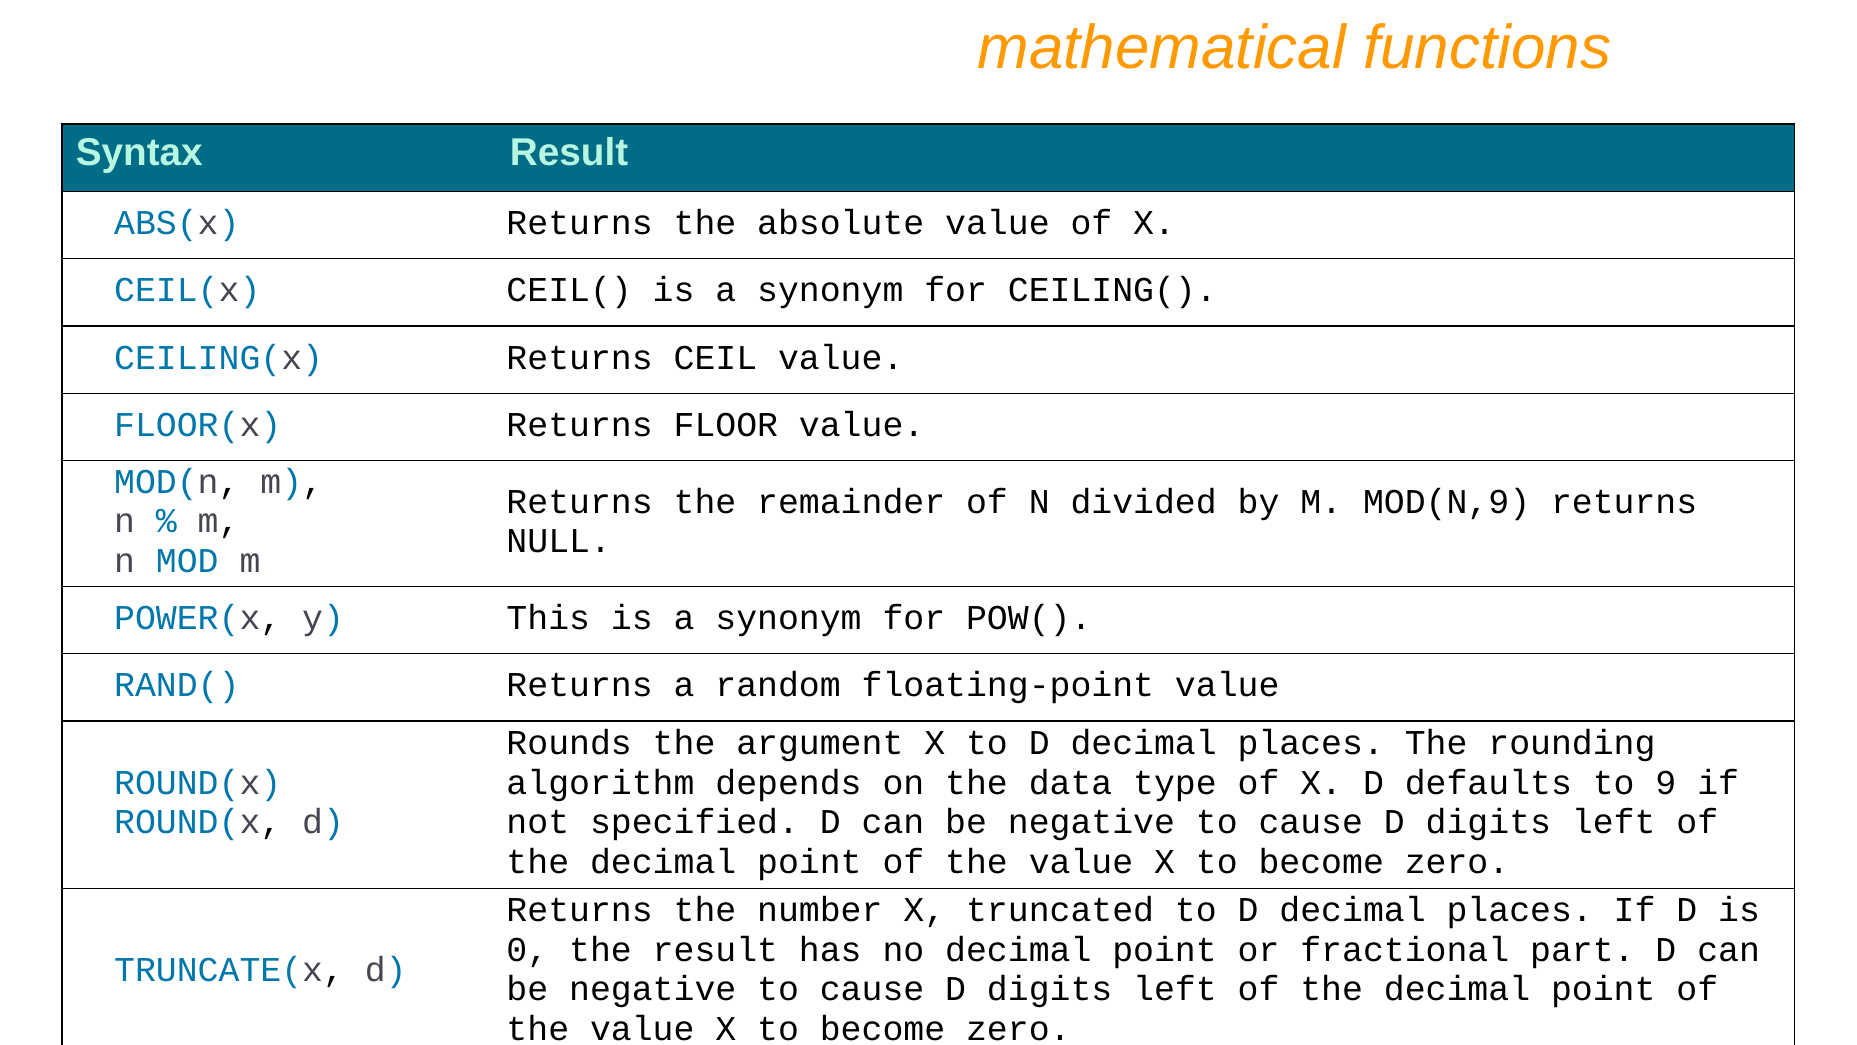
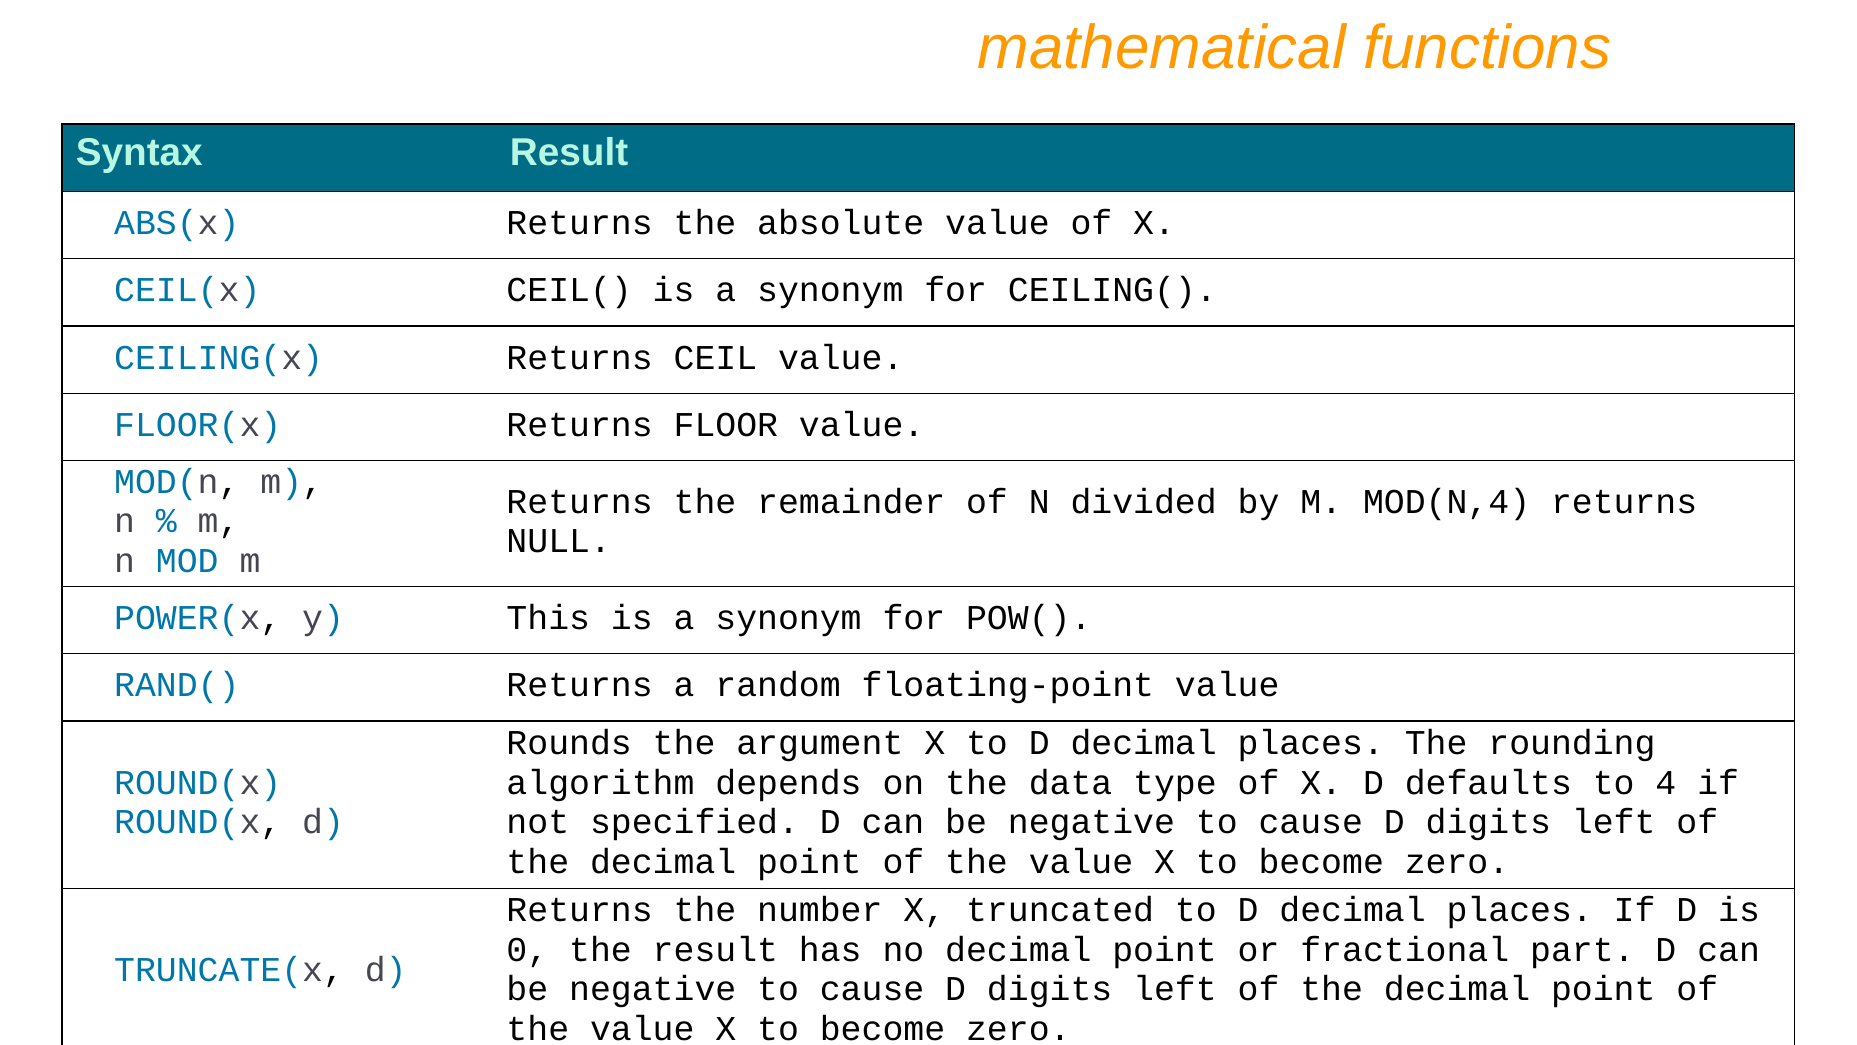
MOD(N,9: MOD(N,9 -> MOD(N,4
9: 9 -> 4
